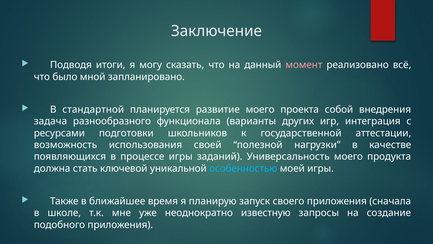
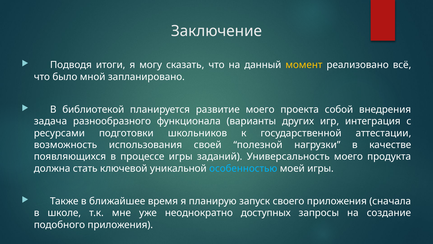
момент colour: pink -> yellow
стандартной: стандартной -> библиотекой
известную: известную -> доступных
